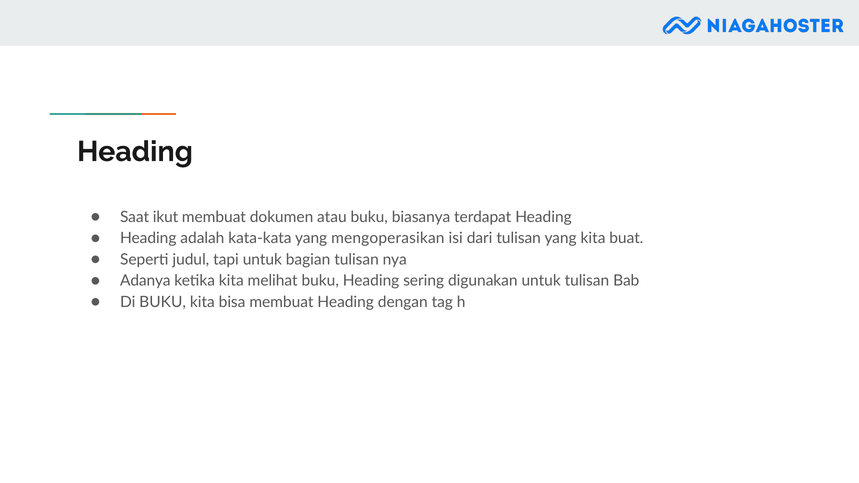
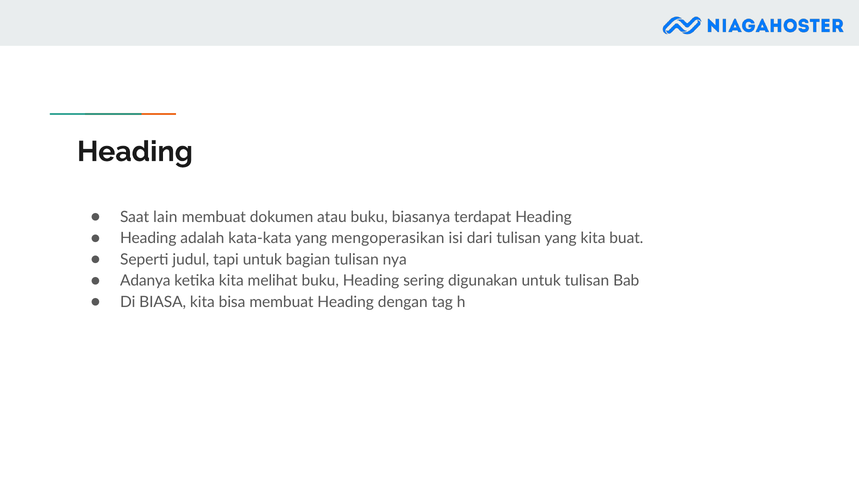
ikut: ikut -> lain
Di BUKU: BUKU -> BIASA
